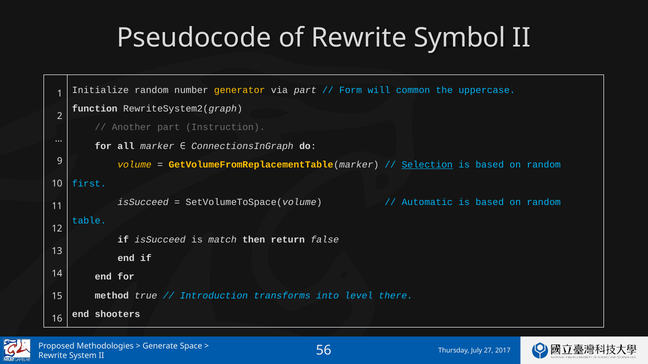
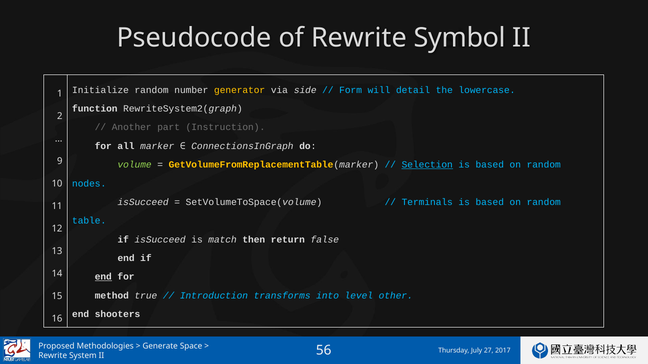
via part: part -> side
common: common -> detail
uppercase: uppercase -> lowercase
volume colour: yellow -> light green
first: first -> nodes
Automatic: Automatic -> Terminals
end at (103, 277) underline: none -> present
there: there -> other
